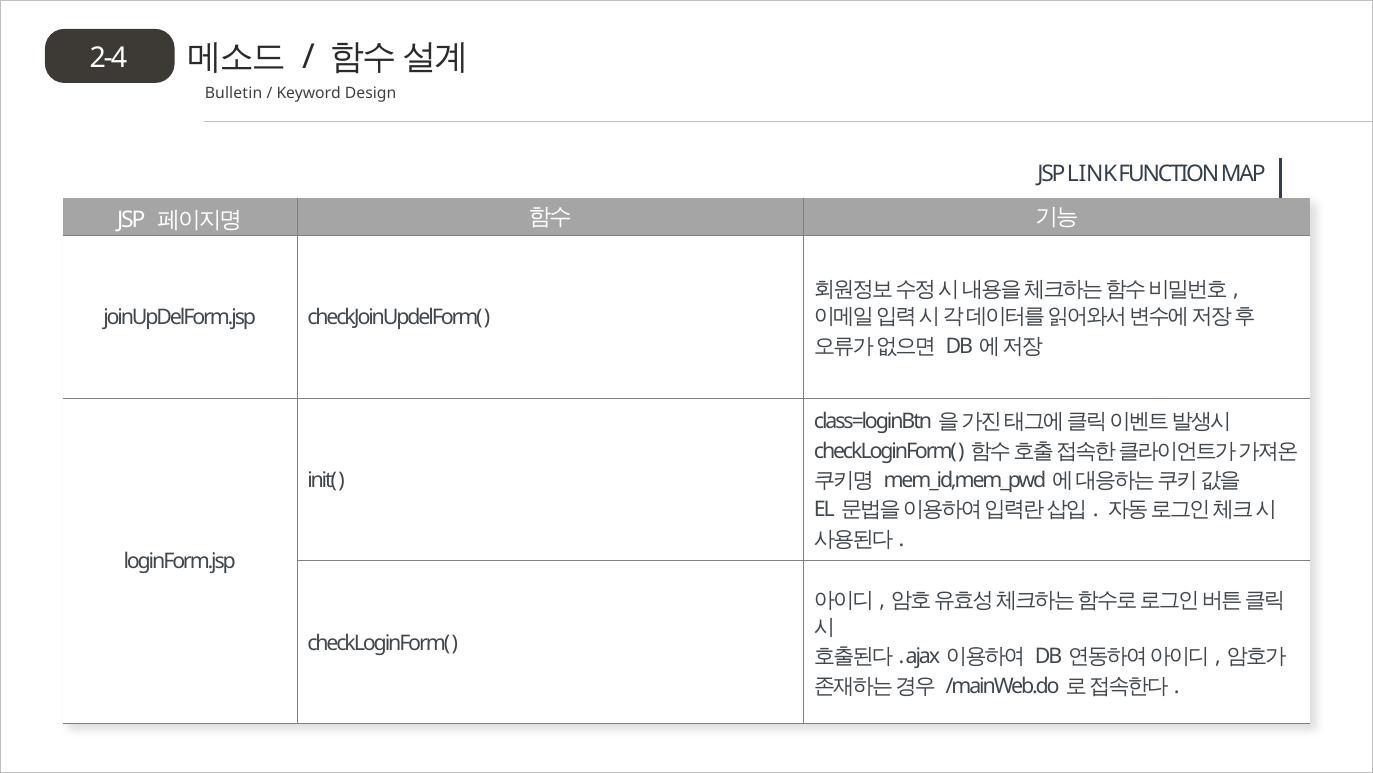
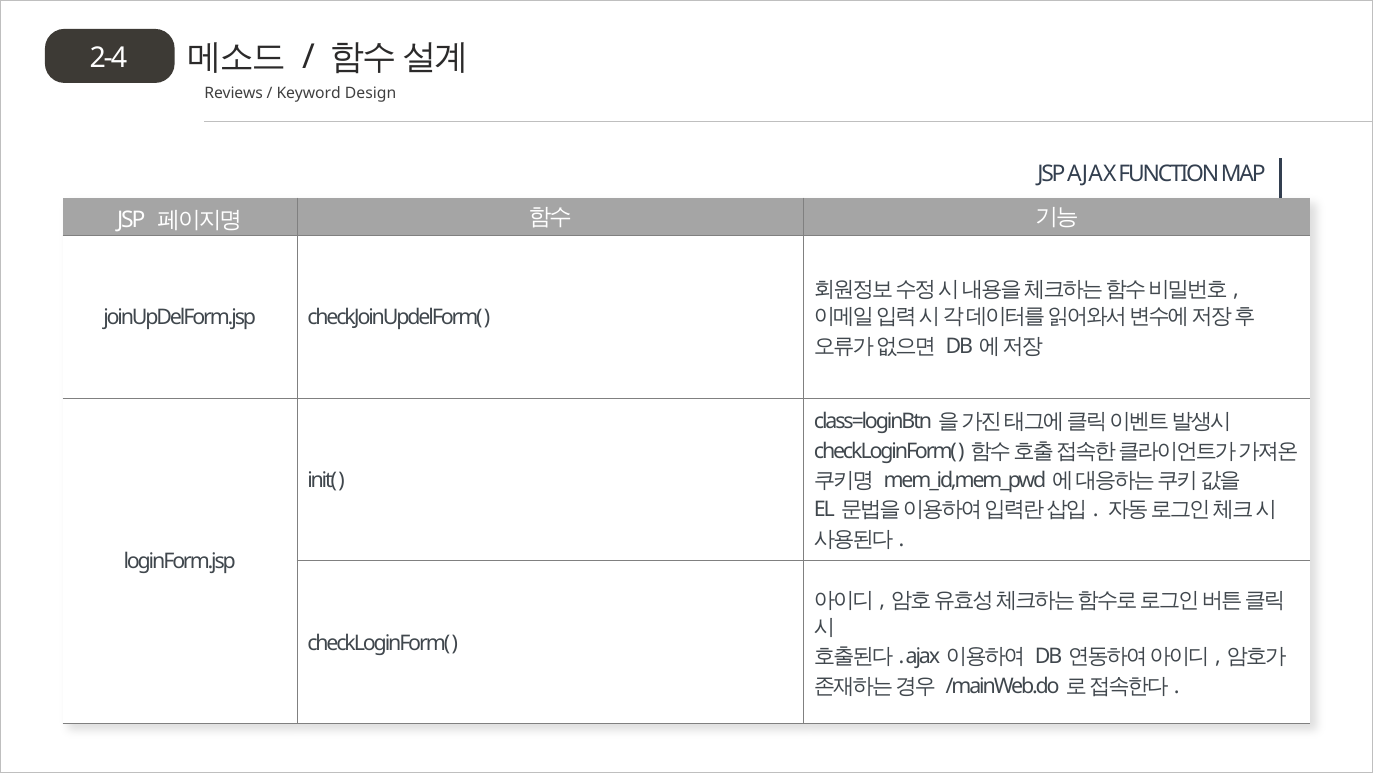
Bulletin: Bulletin -> Reviews
JSP LINK: LINK -> AJAX
